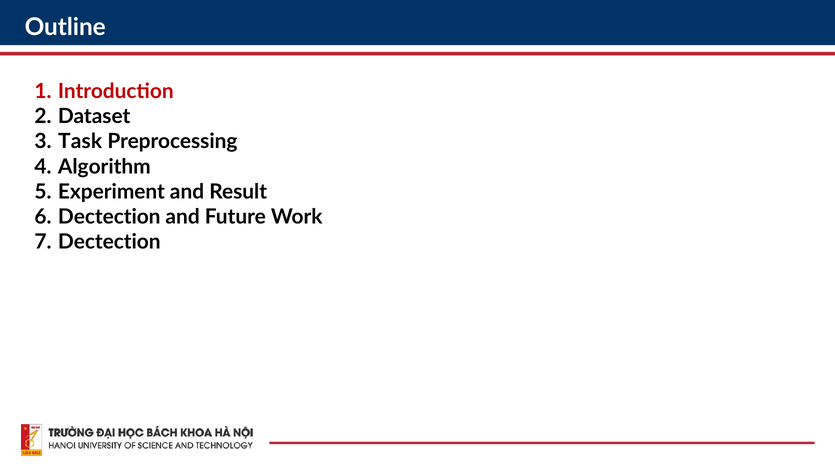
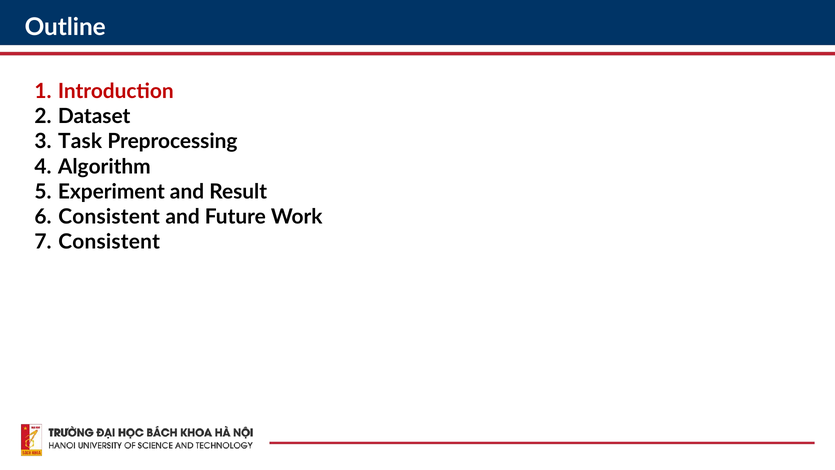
Dectection at (109, 217): Dectection -> Consistent
Dectection at (109, 242): Dectection -> Consistent
